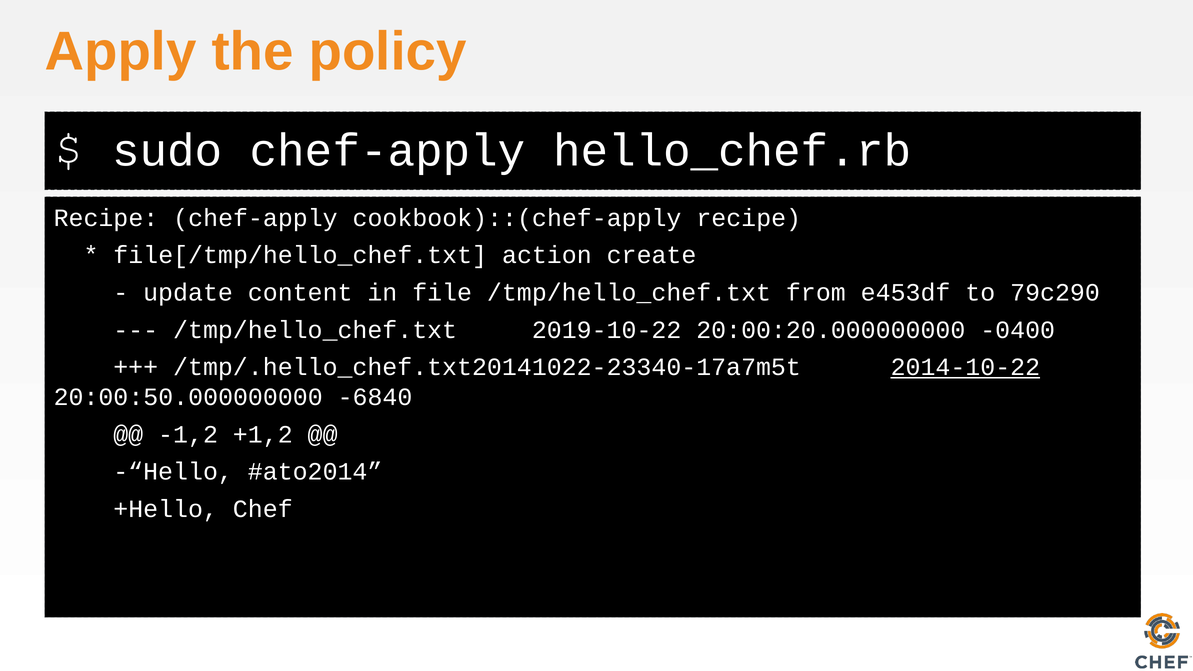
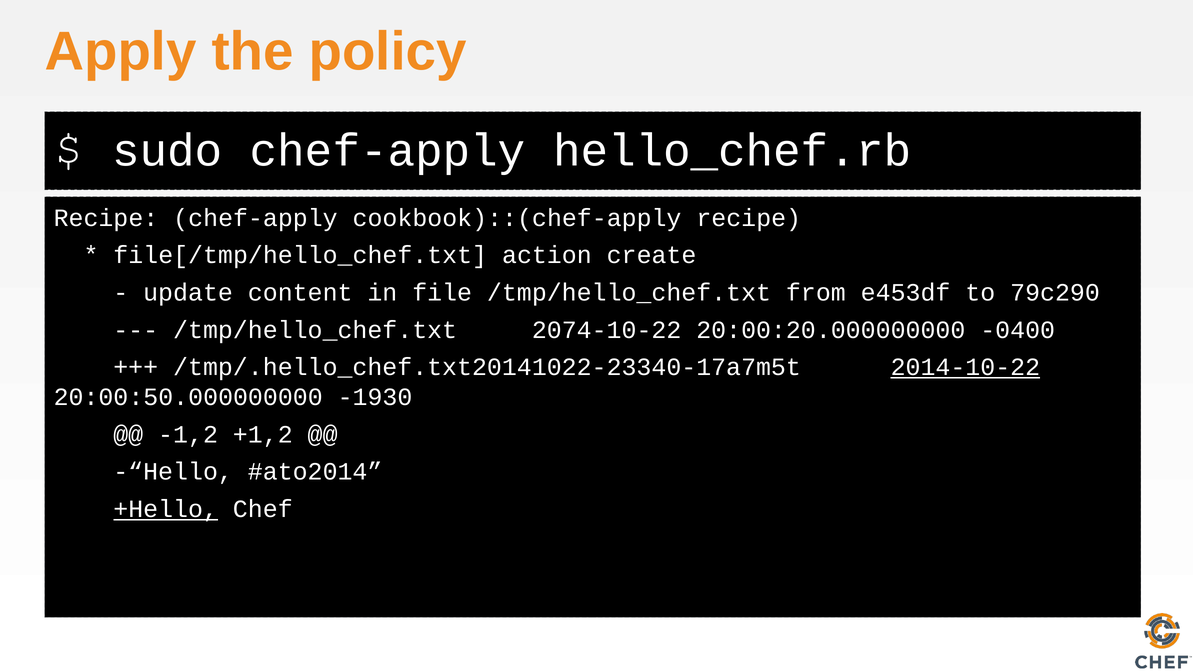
2019-10-22: 2019-10-22 -> 2074-10-22
-6840: -6840 -> -1930
+Hello underline: none -> present
